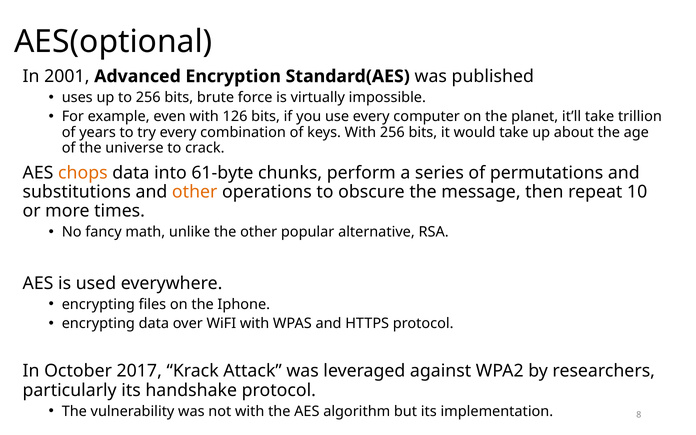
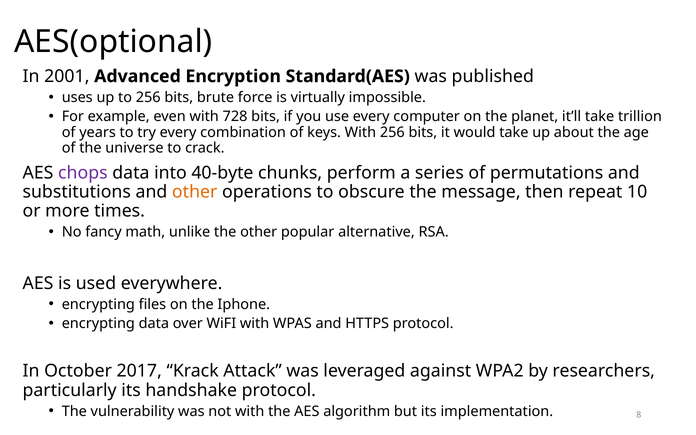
126: 126 -> 728
chops colour: orange -> purple
61-byte: 61-byte -> 40-byte
